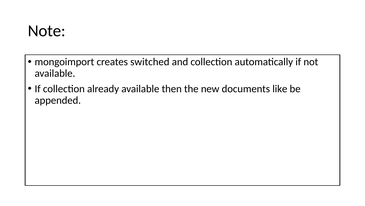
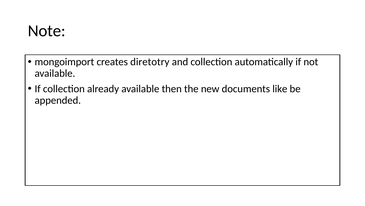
switched: switched -> diretotry
